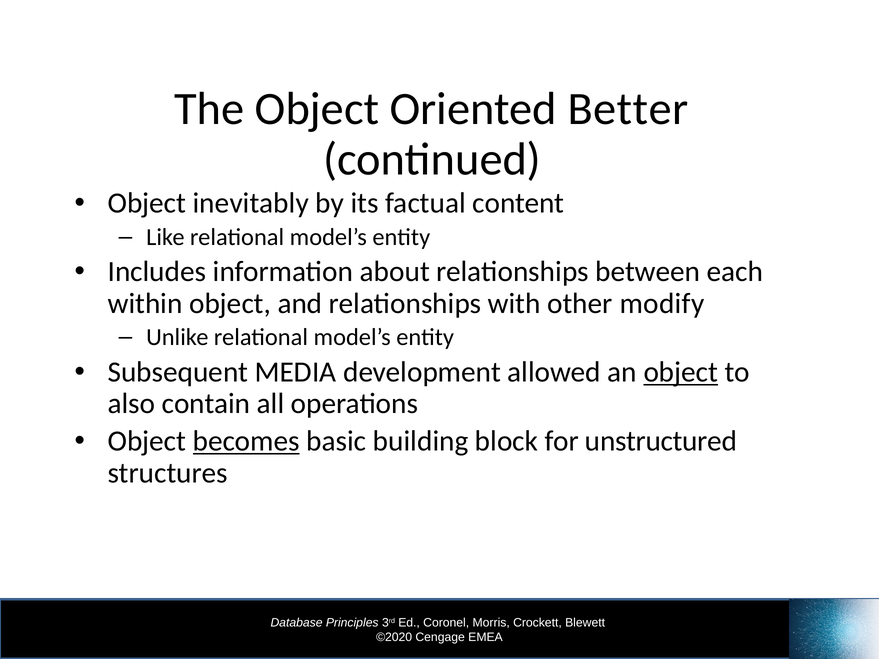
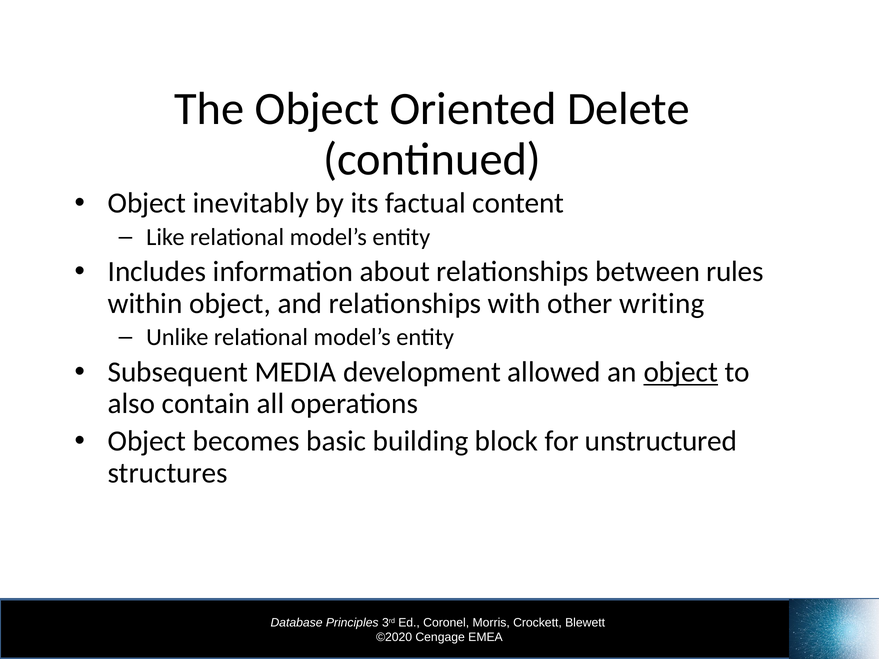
Better: Better -> Delete
each: each -> rules
modify: modify -> writing
becomes underline: present -> none
